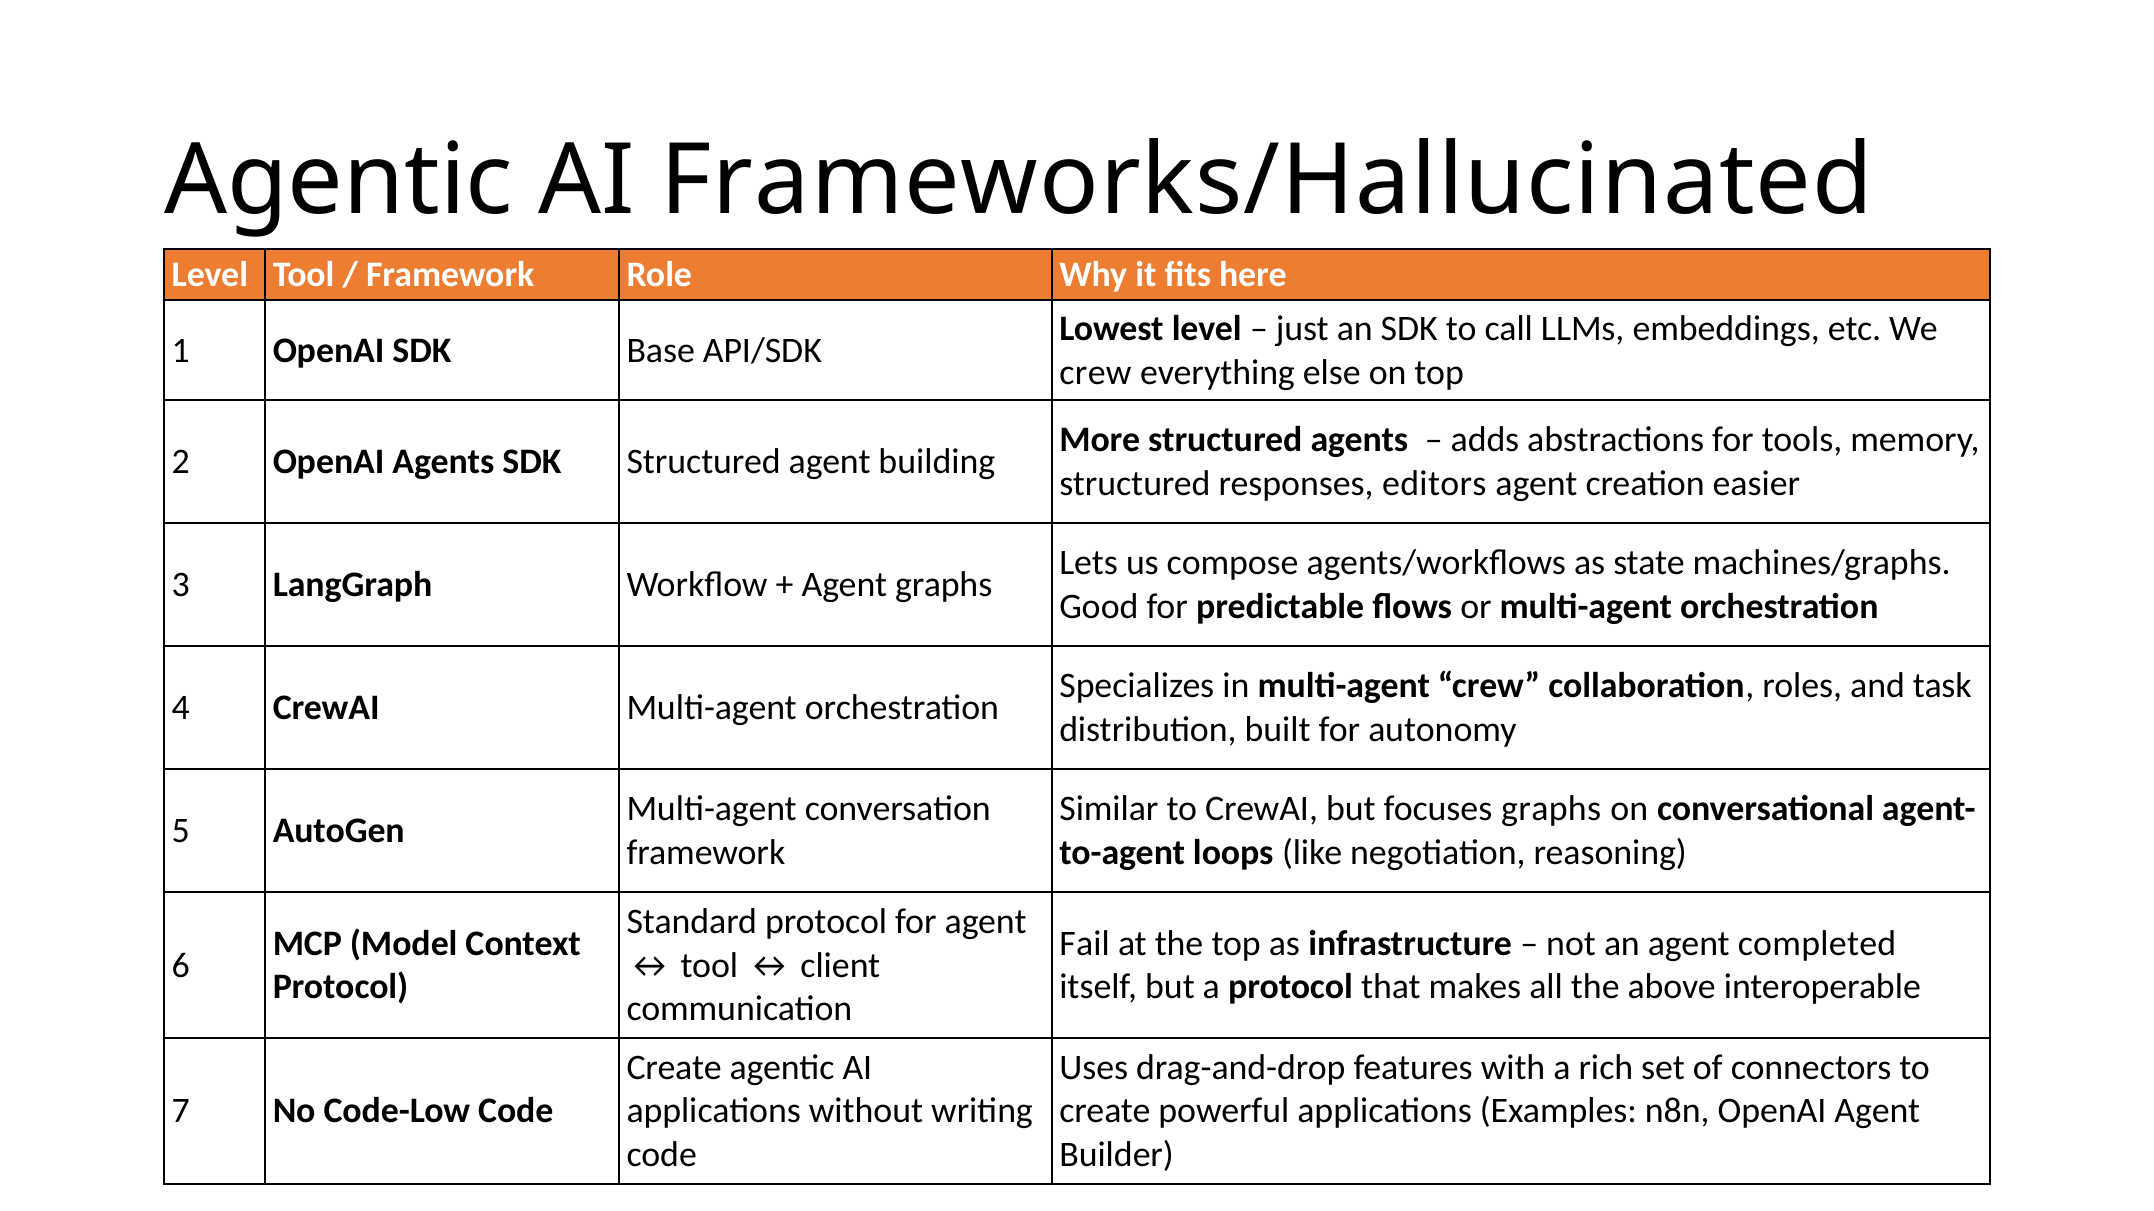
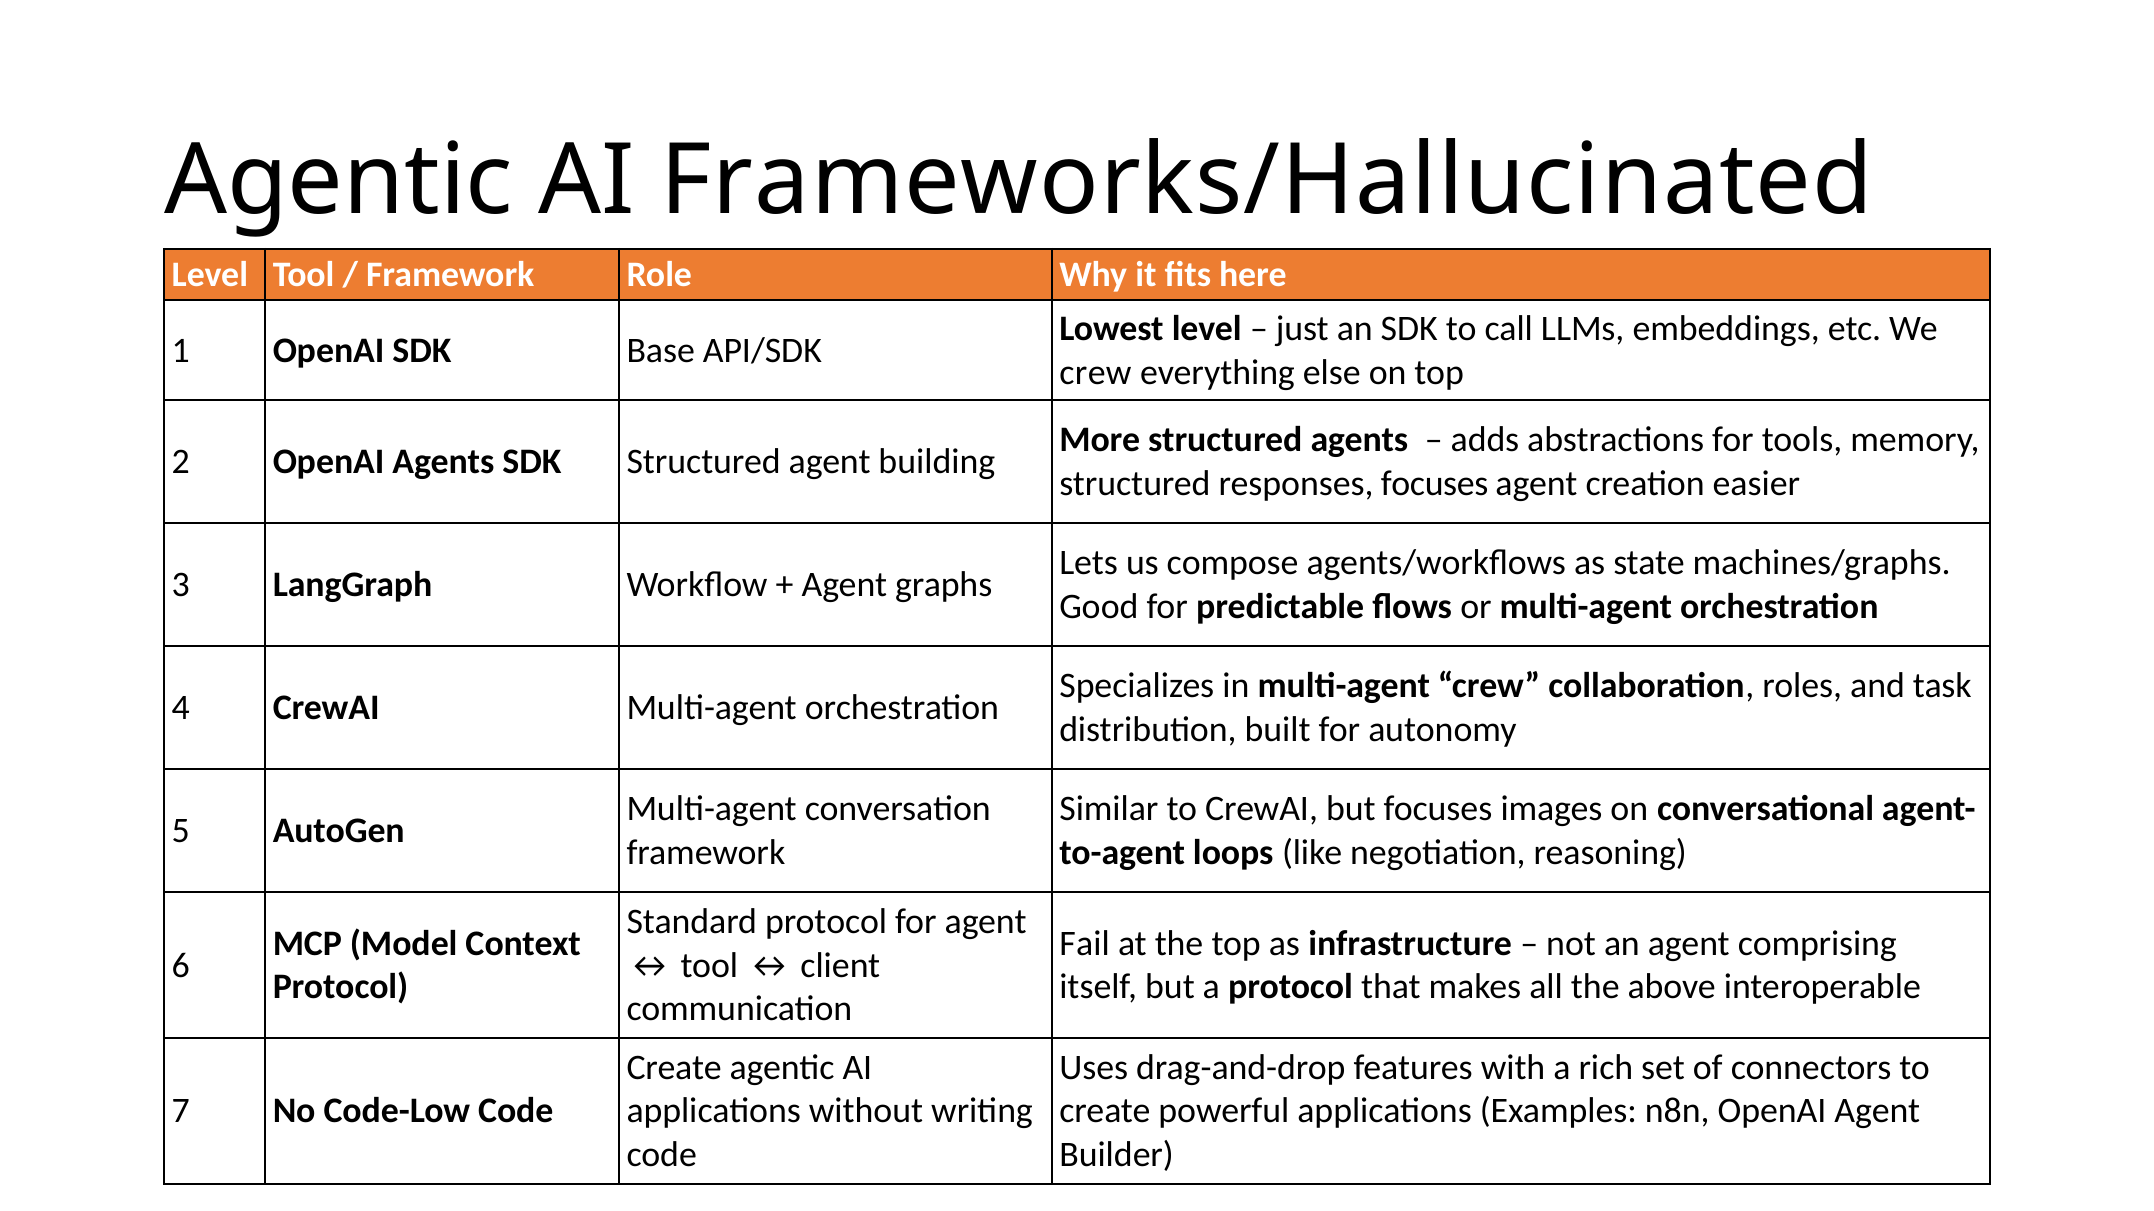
responses editors: editors -> focuses
focuses graphs: graphs -> images
completed: completed -> comprising
